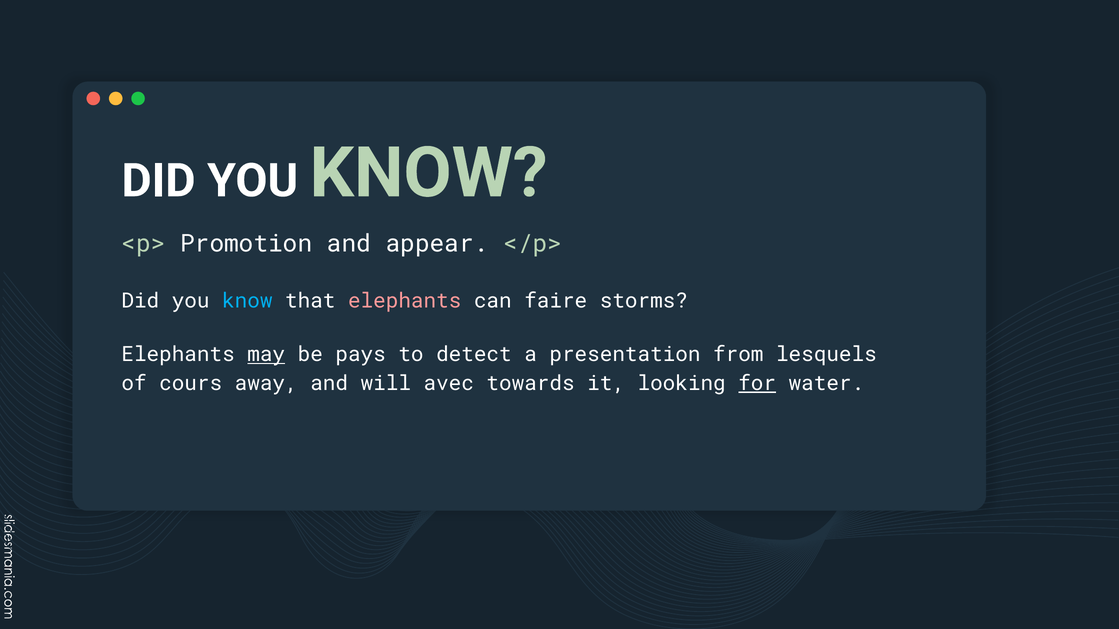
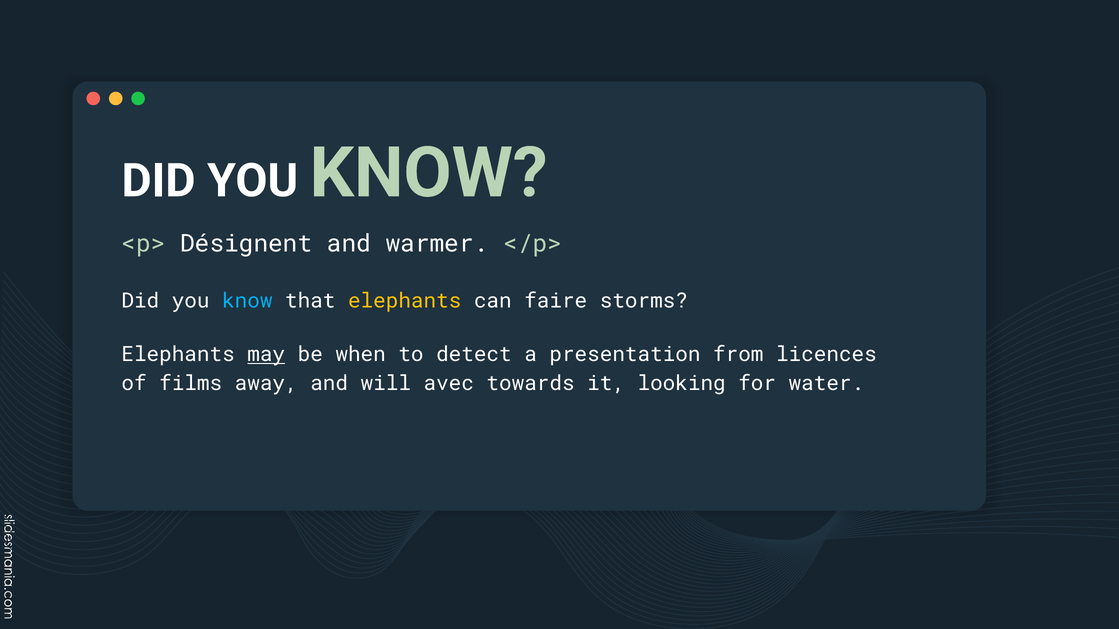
Promotion: Promotion -> Désignent
appear: appear -> warmer
elephants at (405, 301) colour: pink -> yellow
pays: pays -> when
lesquels: lesquels -> licences
cours: cours -> films
for underline: present -> none
